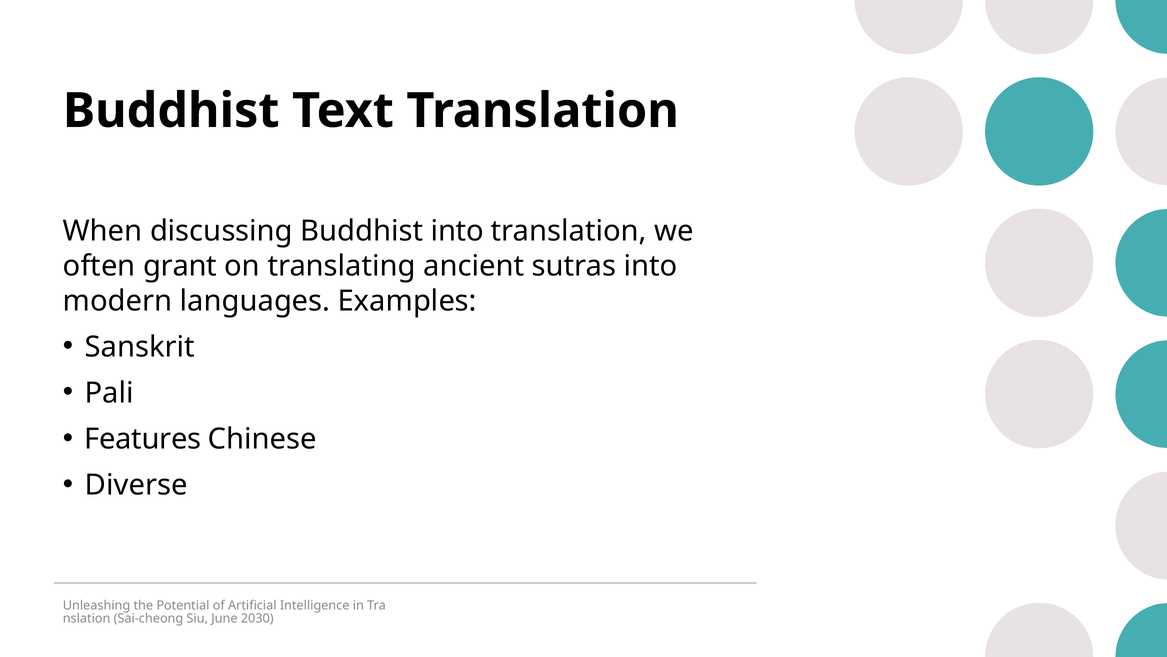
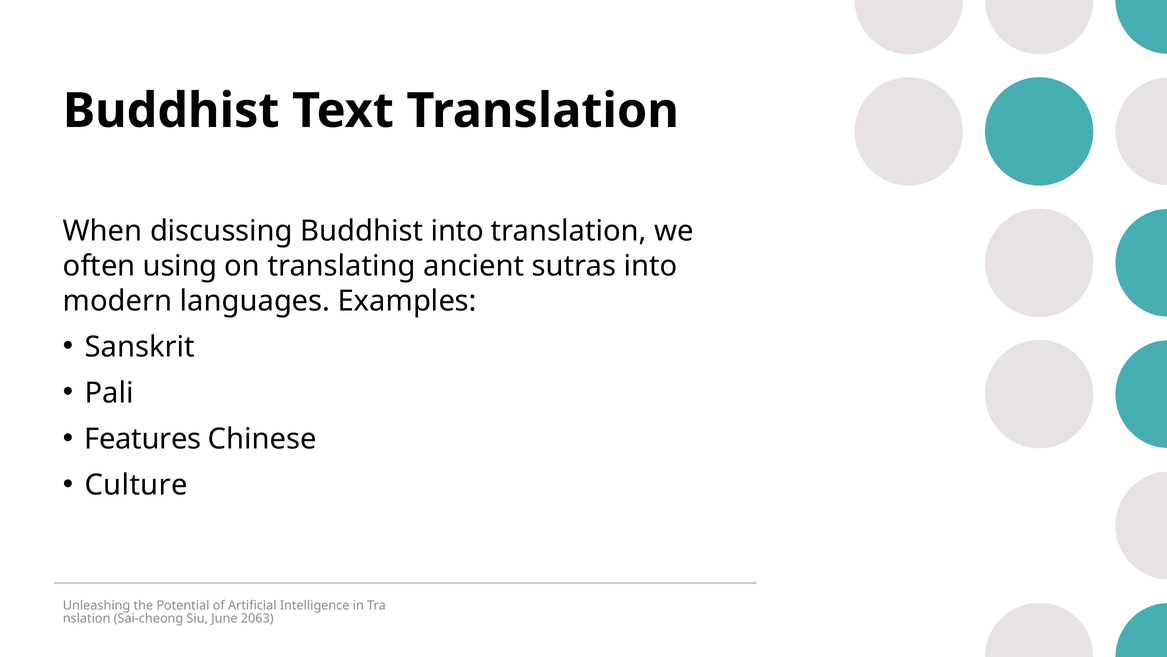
grant: grant -> using
Diverse: Diverse -> Culture
2030: 2030 -> 2063
